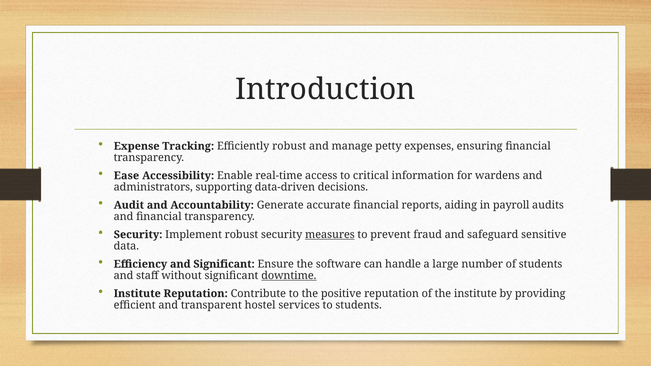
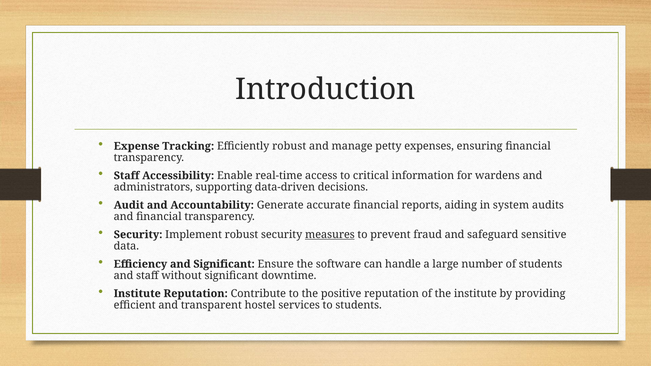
Ease at (126, 176): Ease -> Staff
payroll: payroll -> system
downtime underline: present -> none
